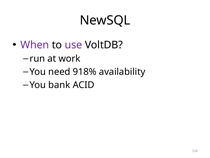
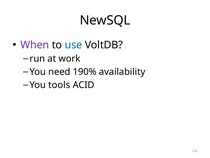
use colour: purple -> blue
918%: 918% -> 190%
bank: bank -> tools
